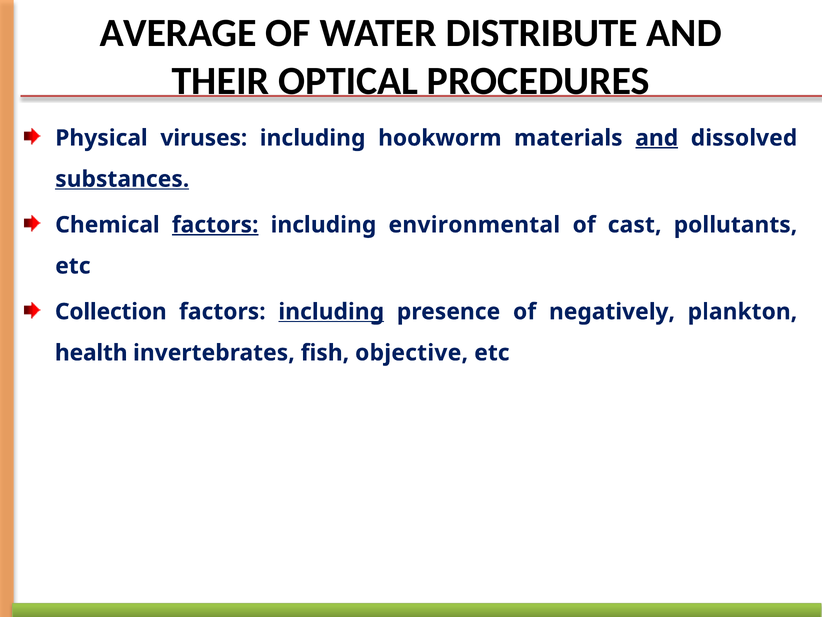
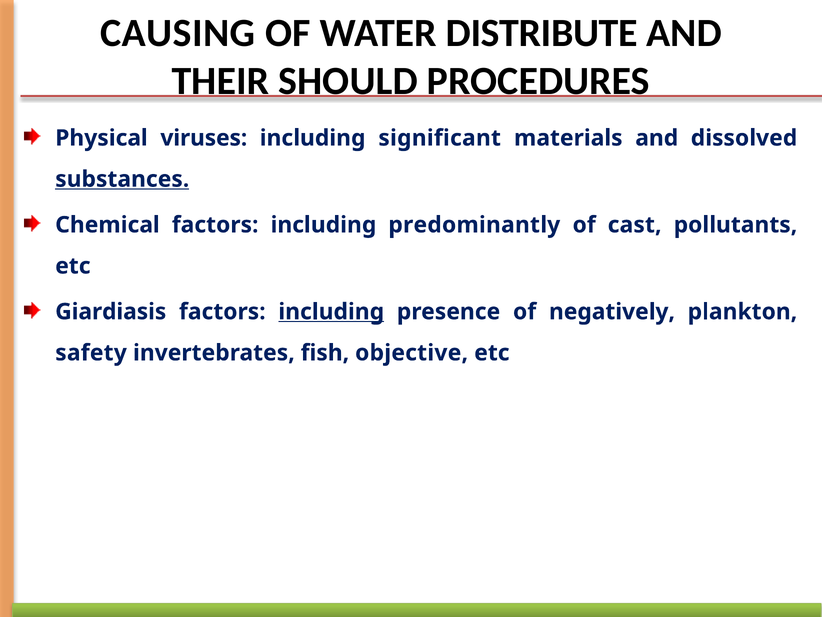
AVERAGE: AVERAGE -> CAUSING
OPTICAL: OPTICAL -> SHOULD
hookworm: hookworm -> significant
and at (657, 138) underline: present -> none
factors at (215, 225) underline: present -> none
environmental: environmental -> predominantly
Collection: Collection -> Giardiasis
health: health -> safety
